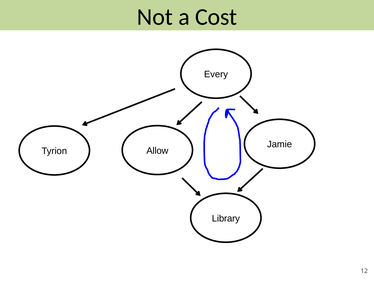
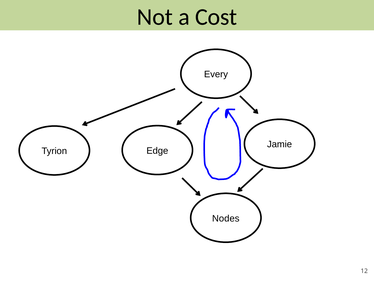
Allow: Allow -> Edge
Library: Library -> Nodes
